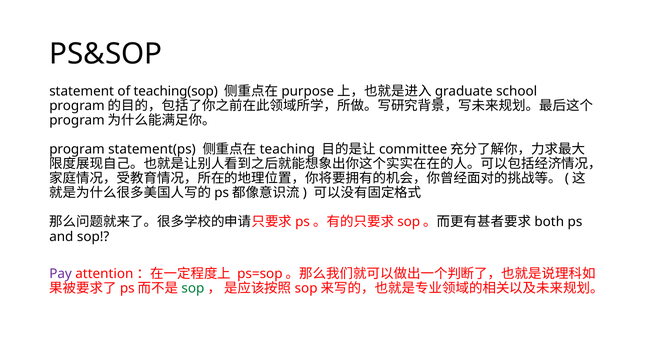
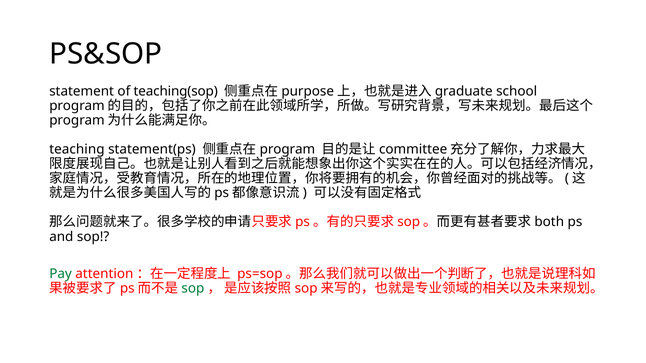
program at (77, 149): program -> teaching
teaching at (287, 149): teaching -> program
Pay colour: purple -> green
